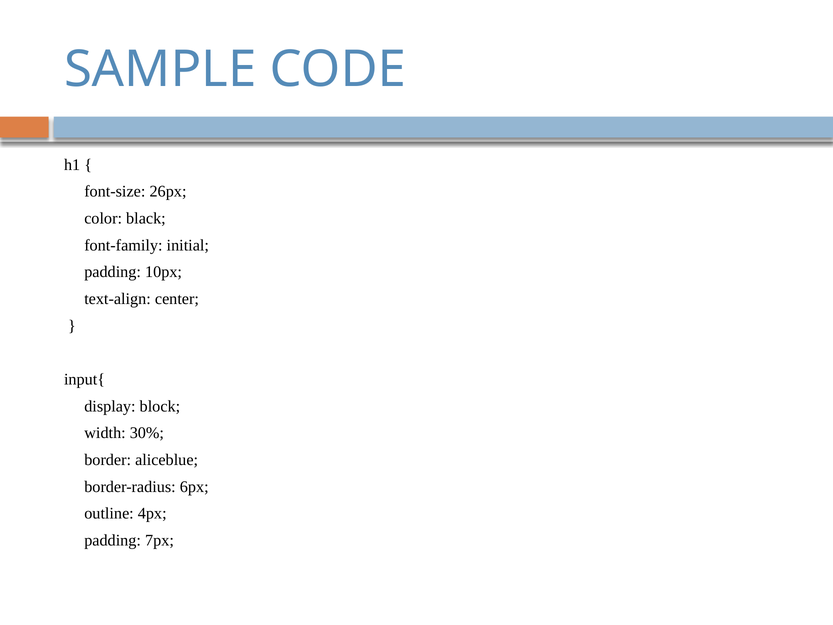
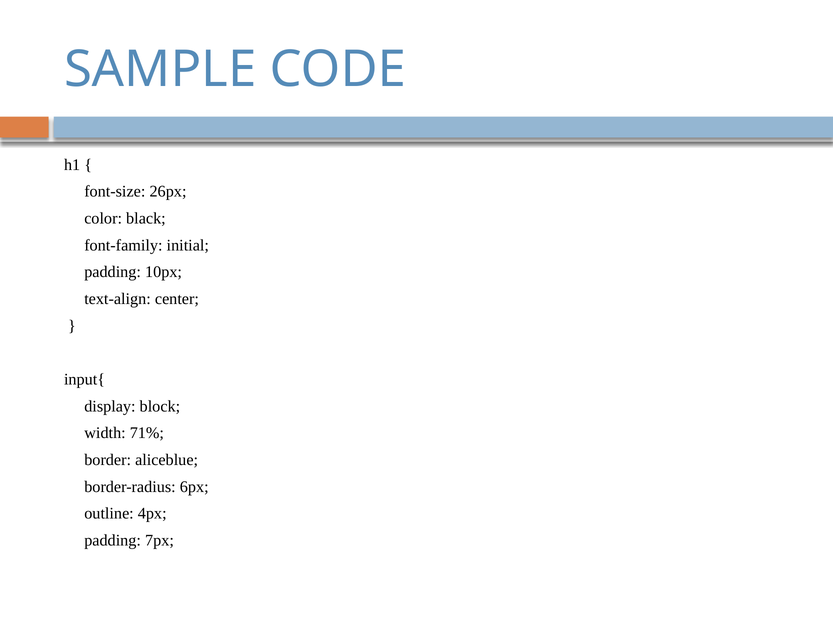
30%: 30% -> 71%
